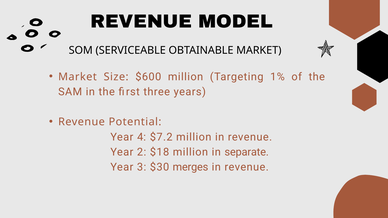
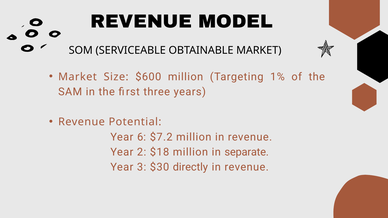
4: 4 -> 6
merges: merges -> directly
